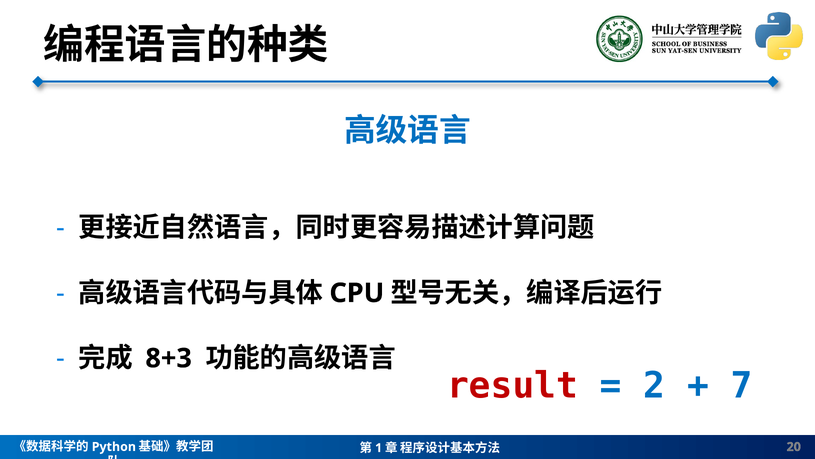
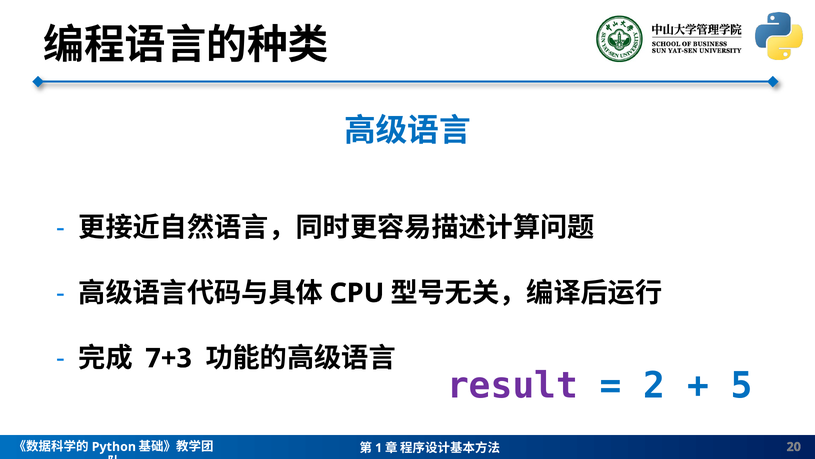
8+3: 8+3 -> 7+3
result colour: red -> purple
7: 7 -> 5
